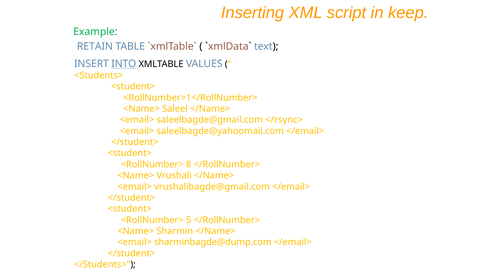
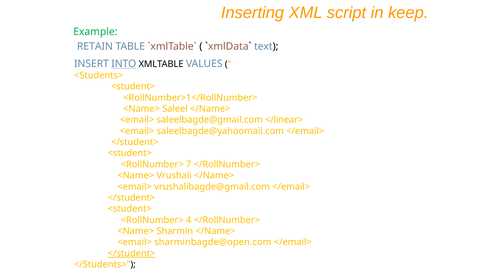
</rsync>: </rsync> -> </linear>
8: 8 -> 7
5: 5 -> 4
sharminbagde@dump.com: sharminbagde@dump.com -> sharminbagde@open.com
</student> at (132, 253) underline: none -> present
